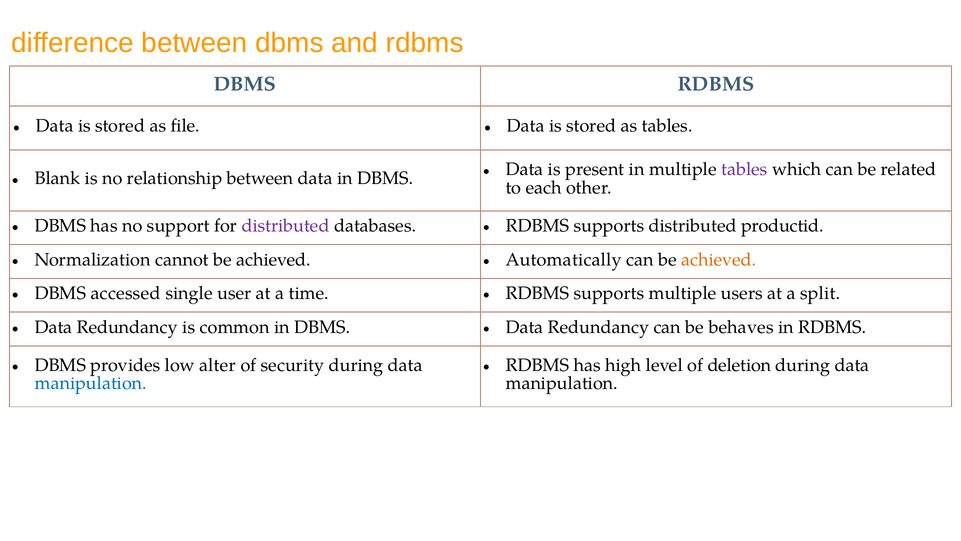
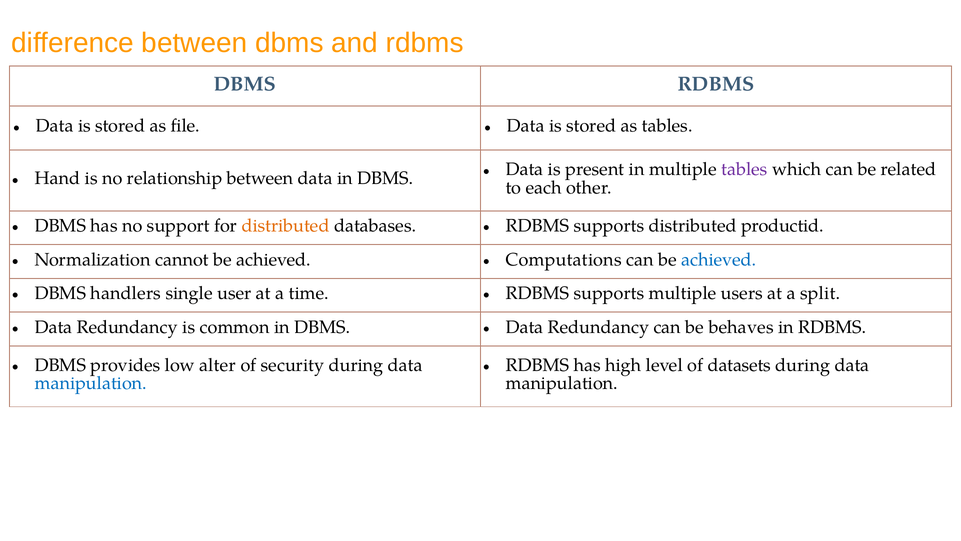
Blank: Blank -> Hand
distributed at (286, 226) colour: purple -> orange
Automatically: Automatically -> Computations
achieved at (719, 259) colour: orange -> blue
accessed: accessed -> handlers
deletion: deletion -> datasets
